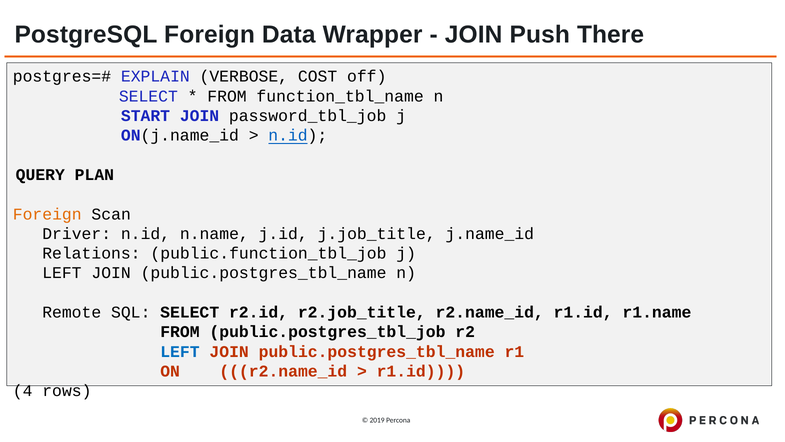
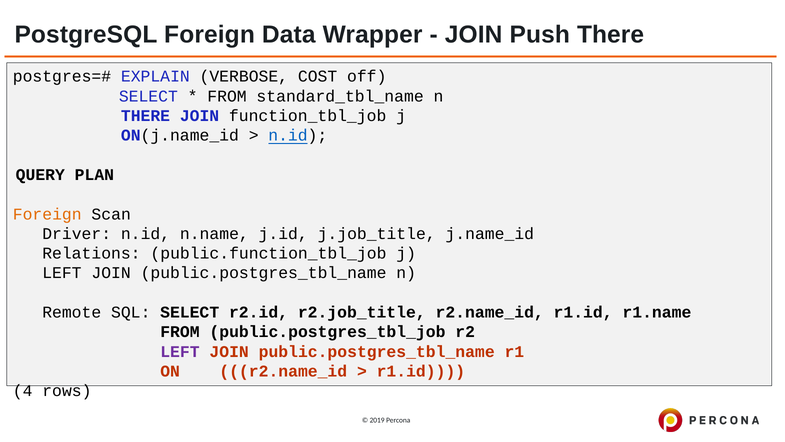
function_tbl_name: function_tbl_name -> standard_tbl_name
START at (145, 116): START -> THERE
password_tbl_job: password_tbl_job -> function_tbl_job
LEFT at (180, 351) colour: blue -> purple
